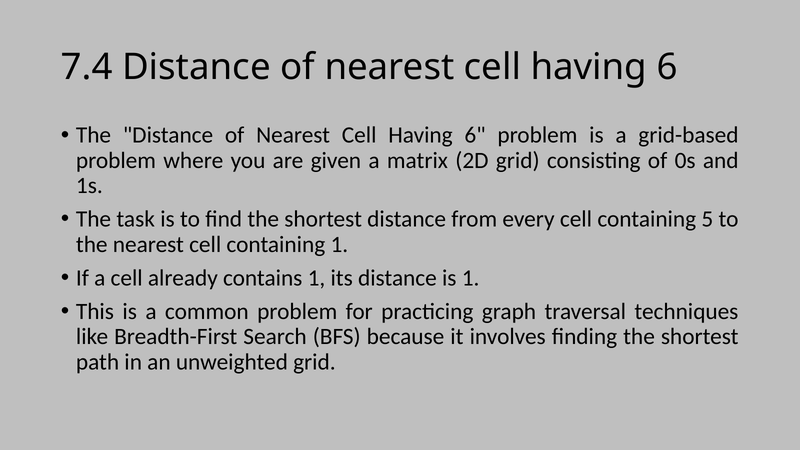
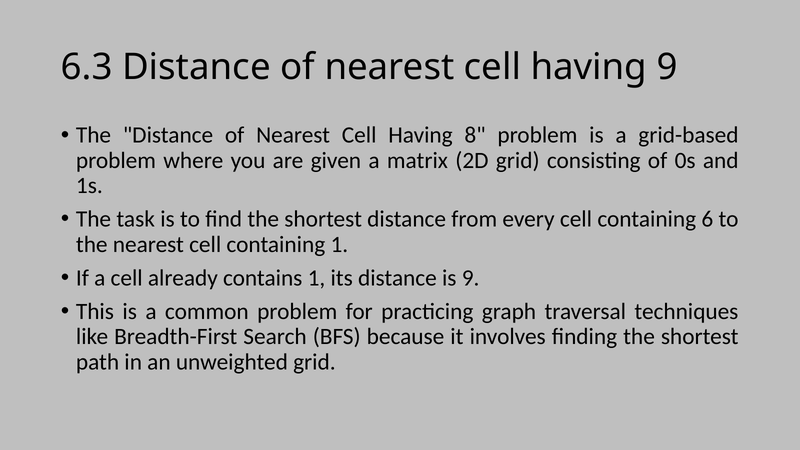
7.4: 7.4 -> 6.3
6 at (667, 67): 6 -> 9
6 at (475, 135): 6 -> 8
5: 5 -> 6
is 1: 1 -> 9
